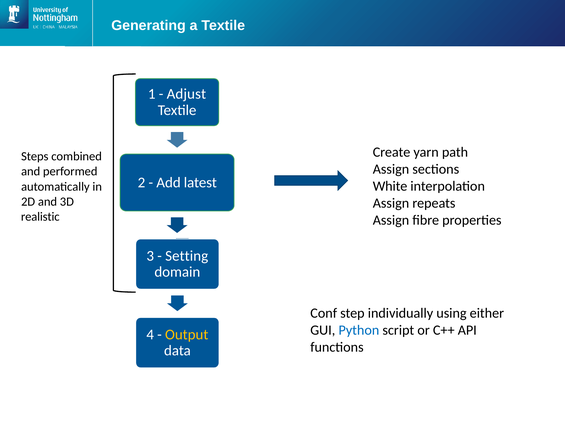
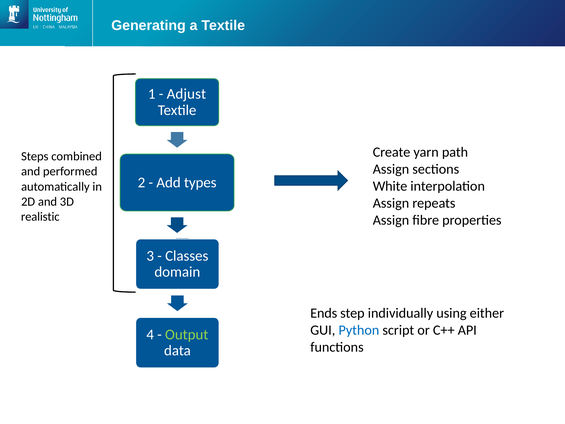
latest: latest -> types
Setting: Setting -> Classes
Conf: Conf -> Ends
Output colour: yellow -> light green
